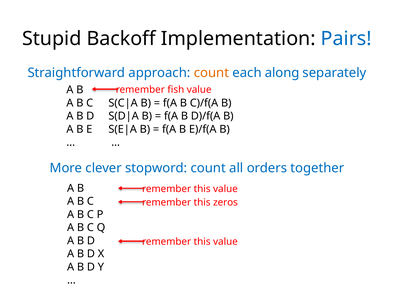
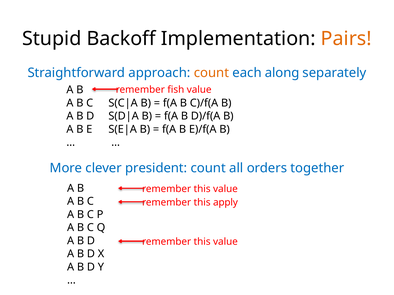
Pairs colour: blue -> orange
stopword: stopword -> president
zeros: zeros -> apply
